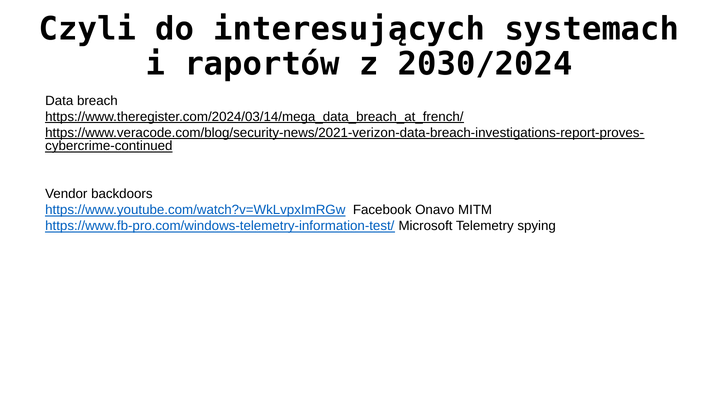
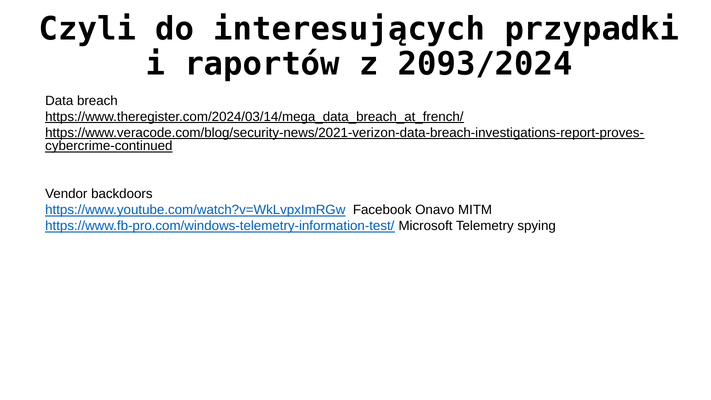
systemach: systemach -> przypadki
2030/2024: 2030/2024 -> 2093/2024
